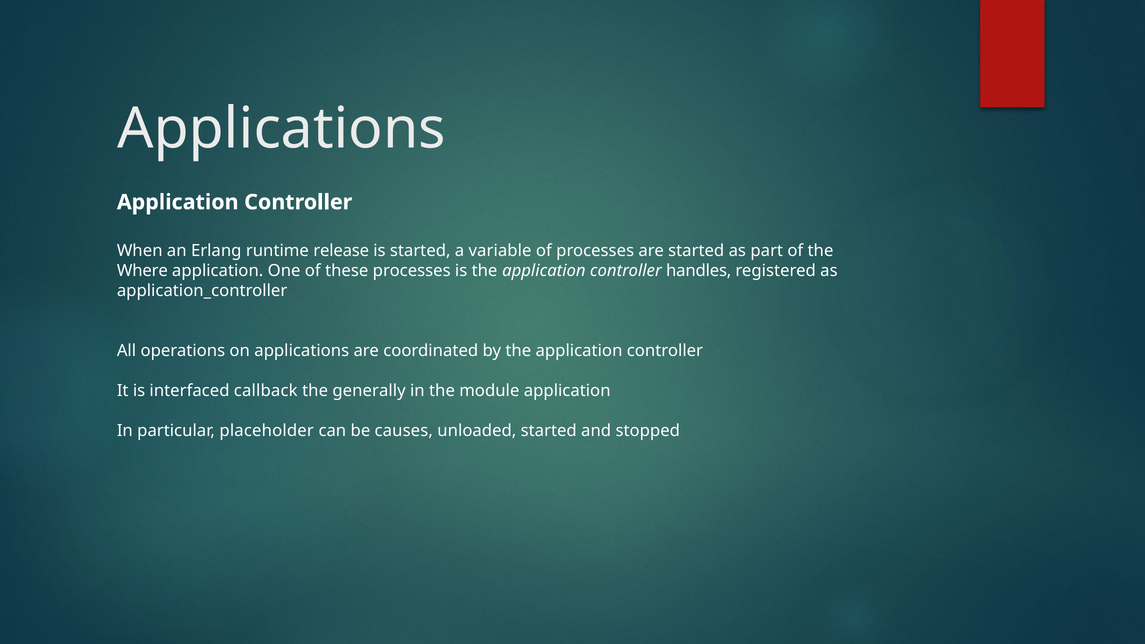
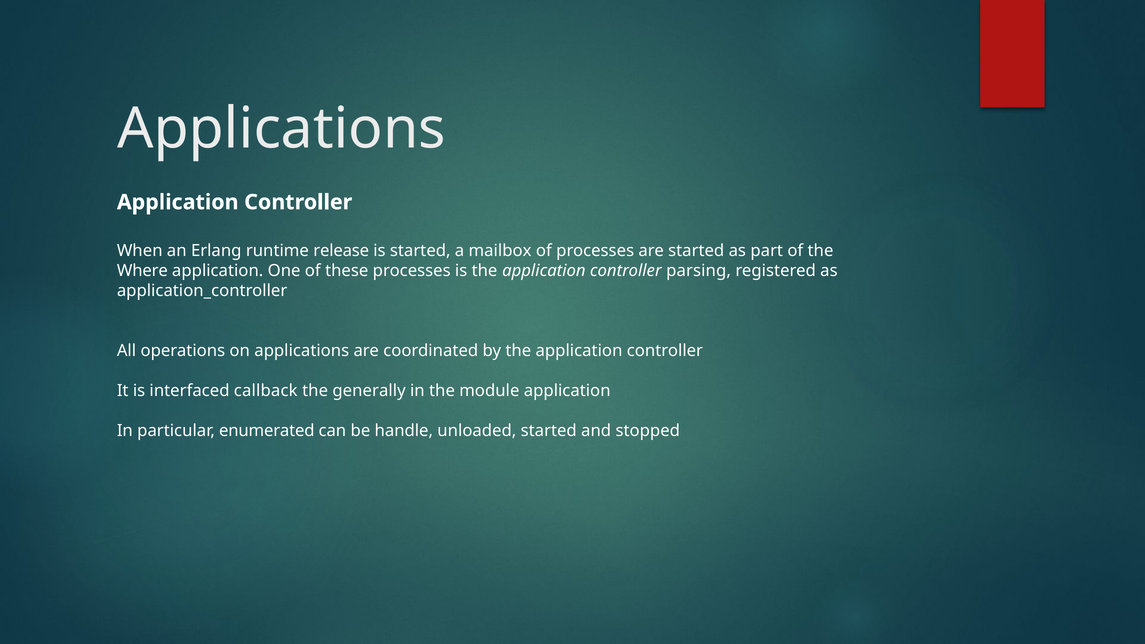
variable: variable -> mailbox
handles: handles -> parsing
placeholder: placeholder -> enumerated
causes: causes -> handle
